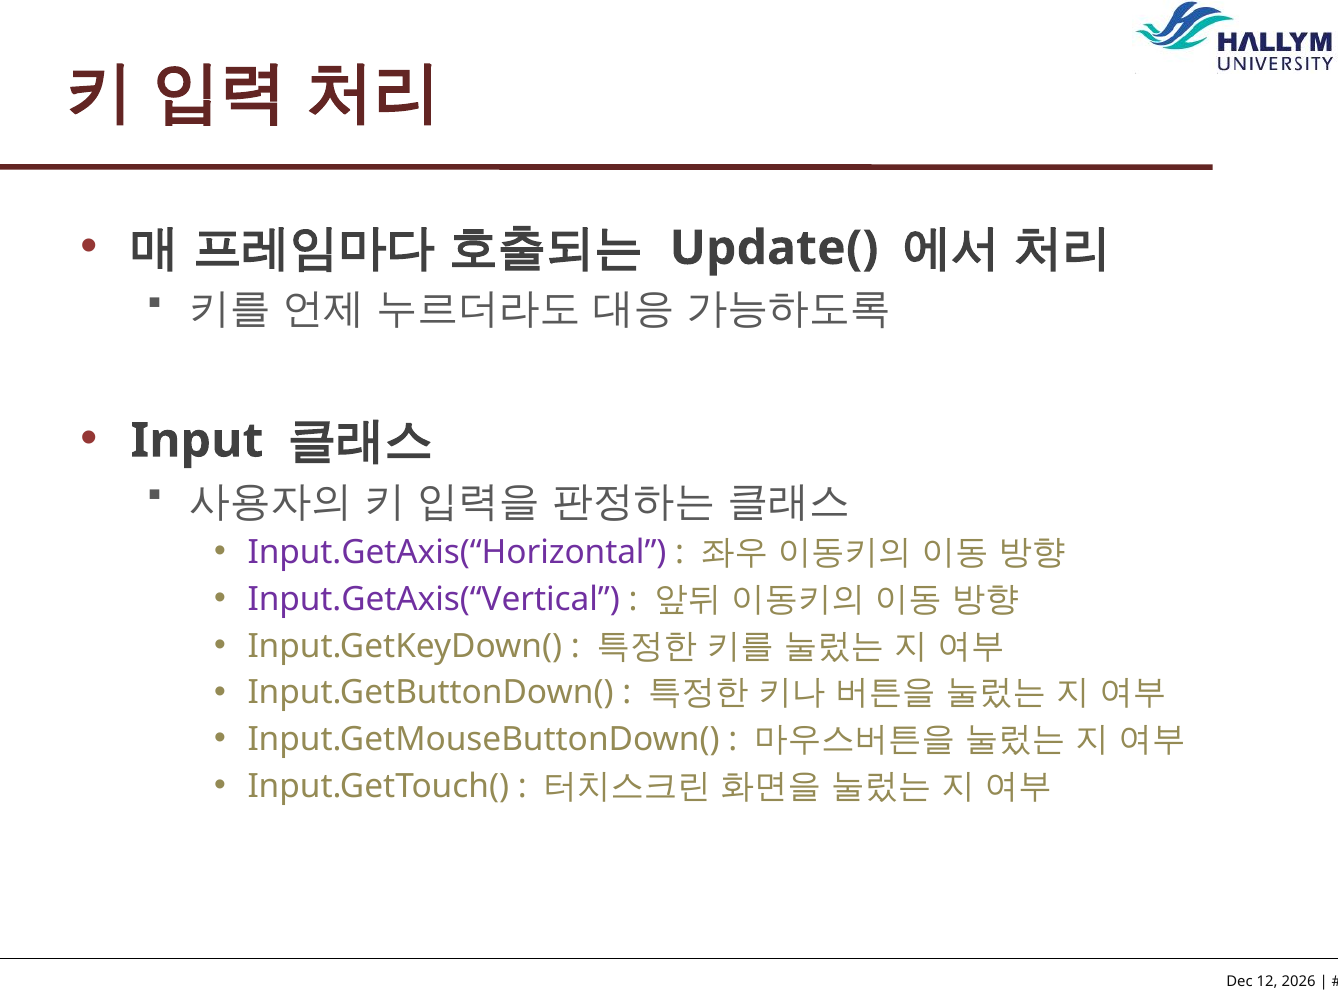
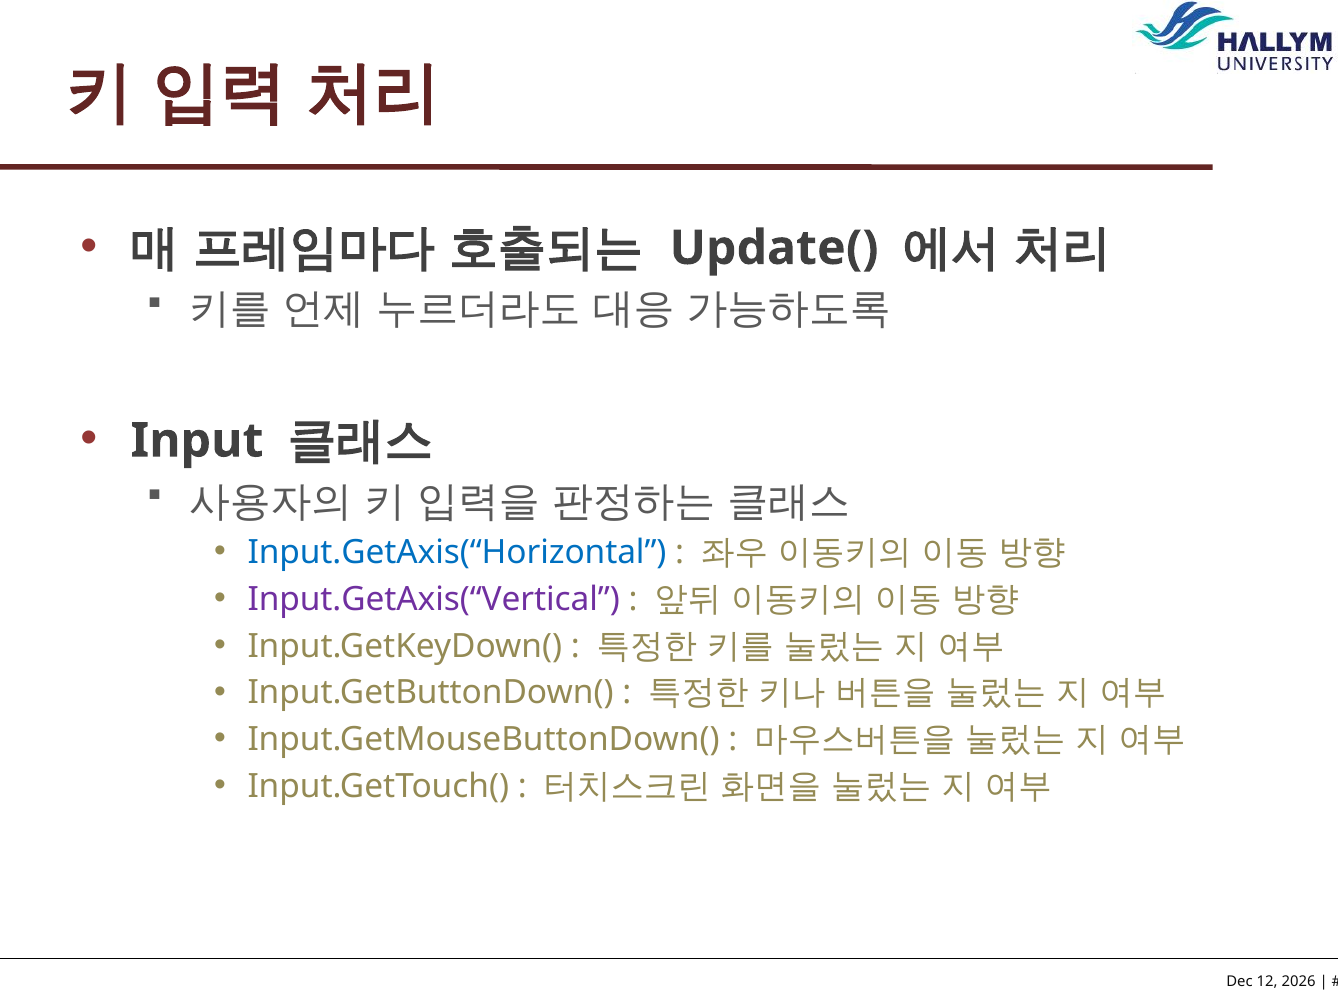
Input.GetAxis(“Horizontal colour: purple -> blue
